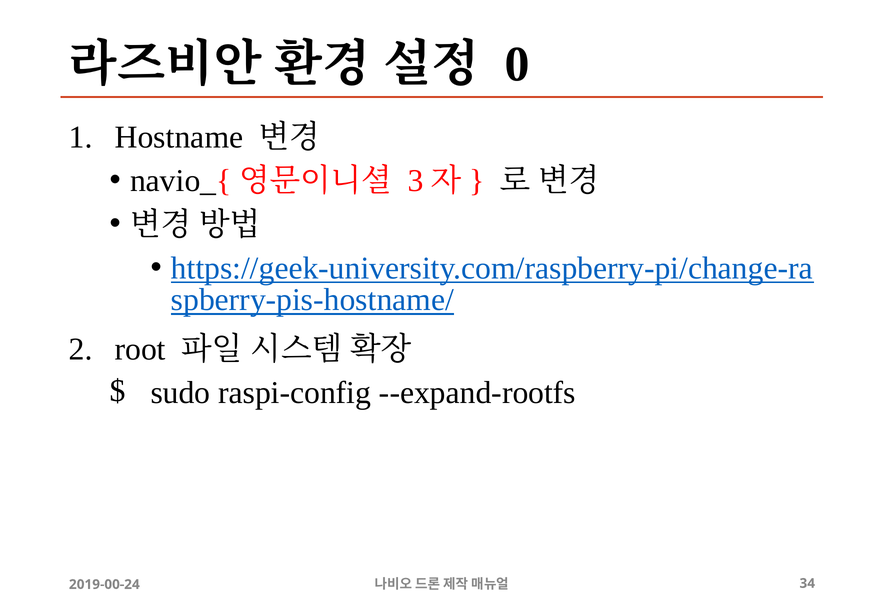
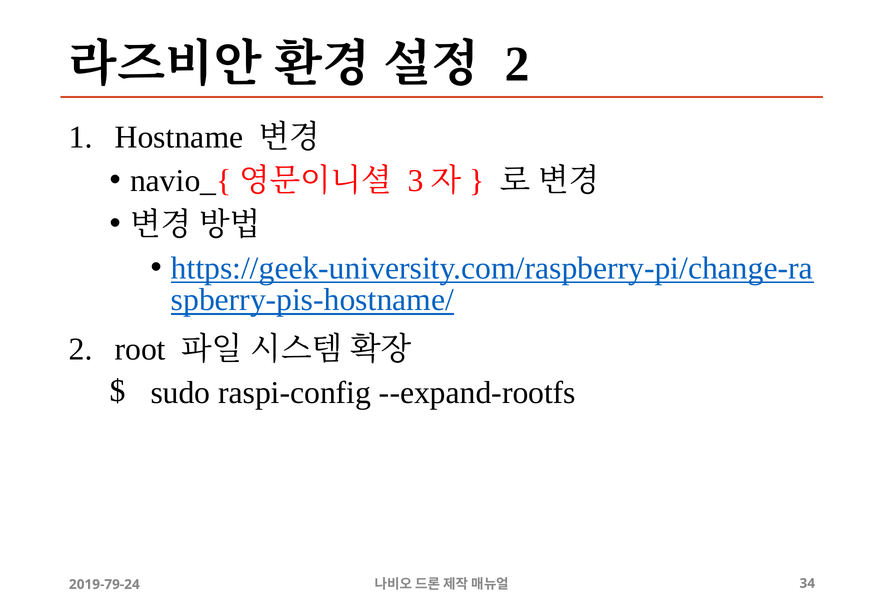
0 at (517, 65): 0 -> 2
2019-00-24: 2019-00-24 -> 2019-79-24
